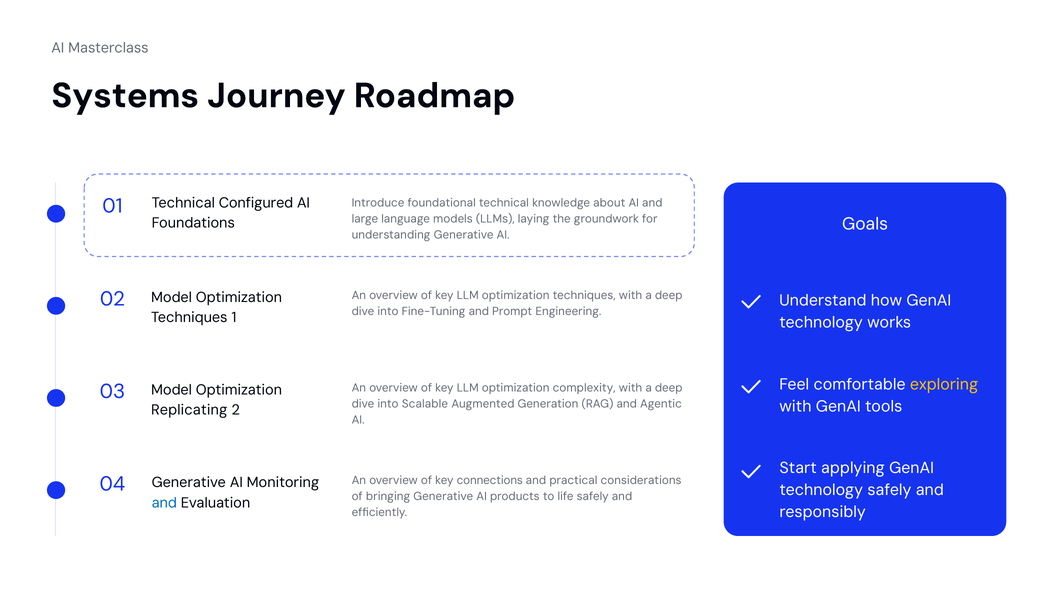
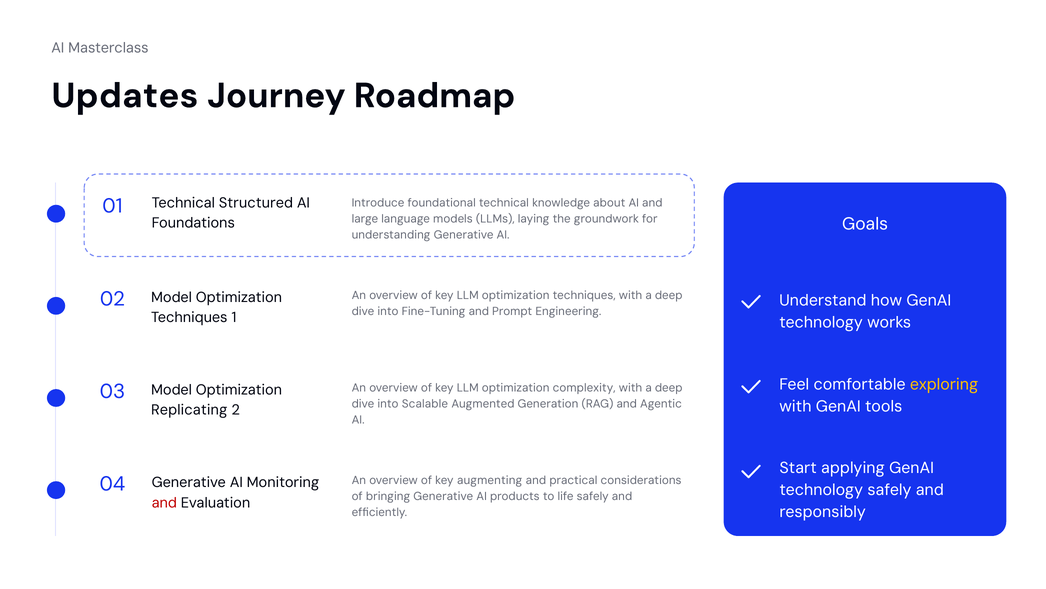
Systems: Systems -> Updates
Configured: Configured -> Structured
connections: connections -> augmenting
and at (164, 502) colour: blue -> red
